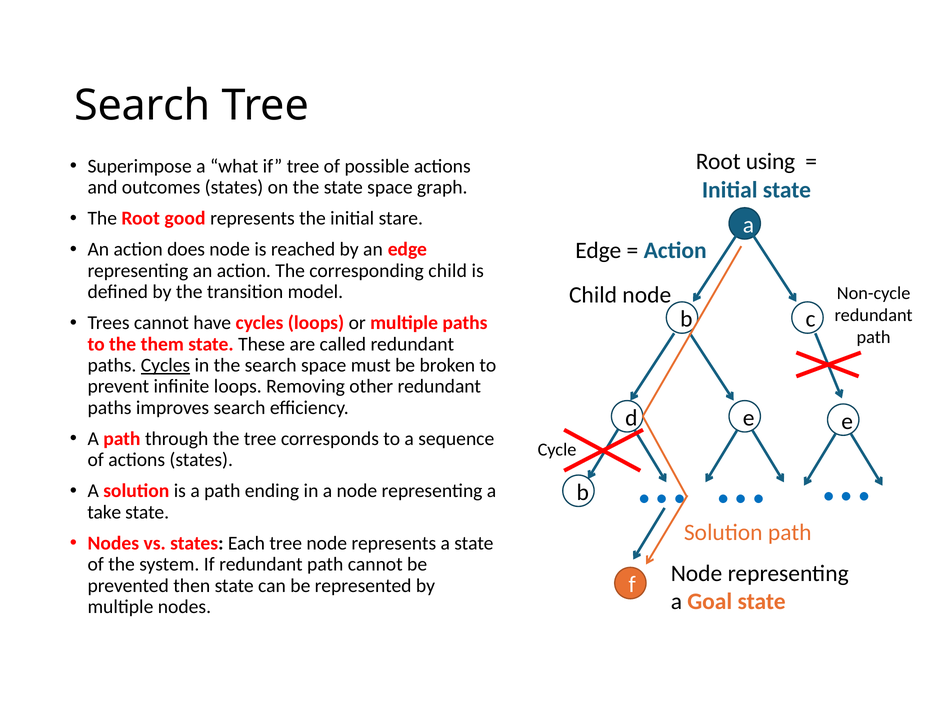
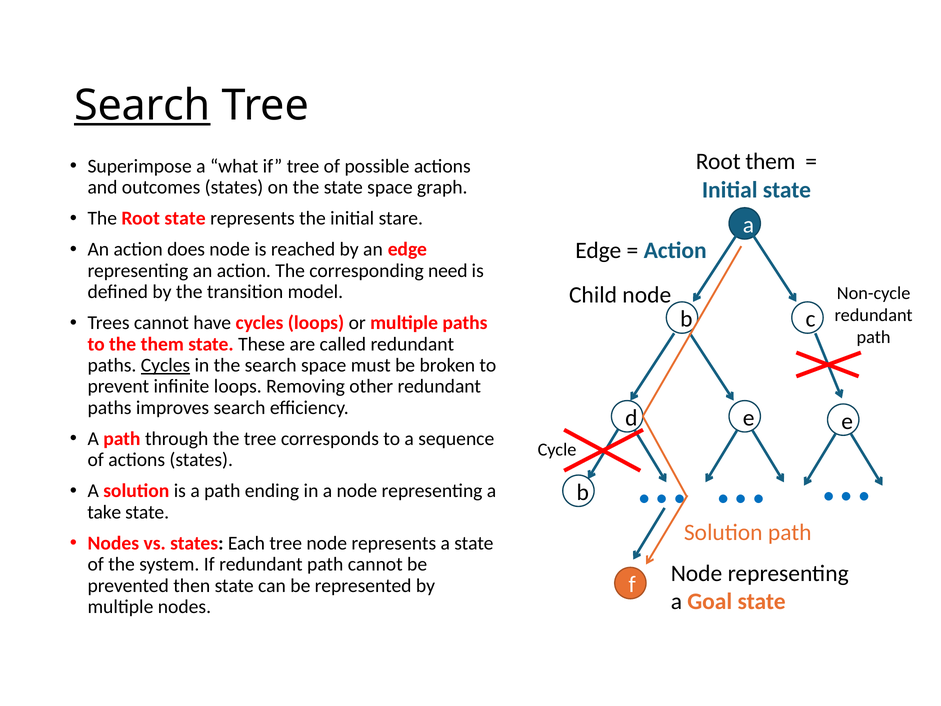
Search at (142, 106) underline: none -> present
Root using: using -> them
Root good: good -> state
corresponding child: child -> need
